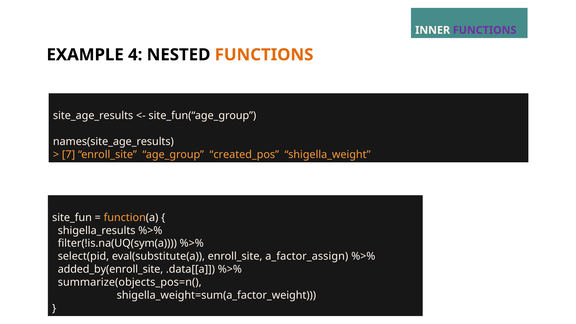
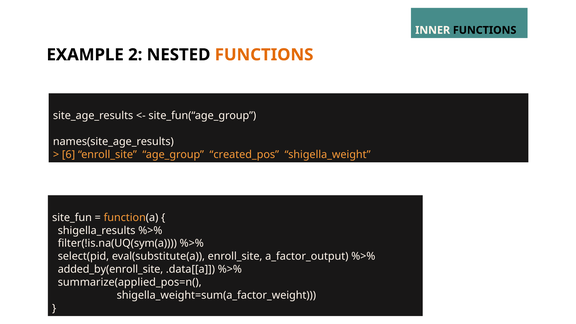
FUNCTIONS at (485, 30) colour: purple -> black
4: 4 -> 2
7: 7 -> 6
a_factor_assign: a_factor_assign -> a_factor_output
summarize(objects_pos=n(: summarize(objects_pos=n( -> summarize(applied_pos=n(
